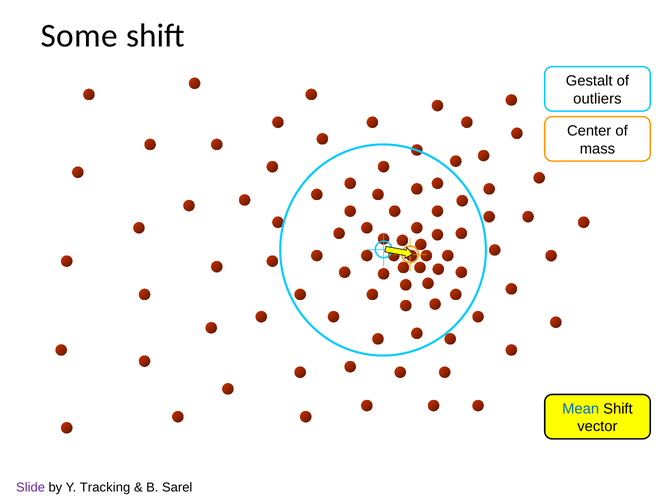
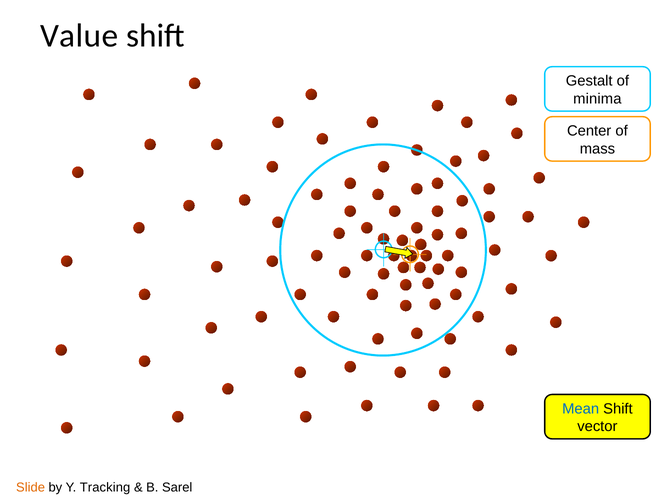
Some: Some -> Value
outliers: outliers -> minima
Slide colour: purple -> orange
